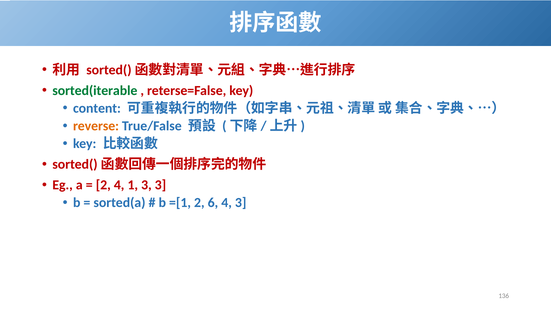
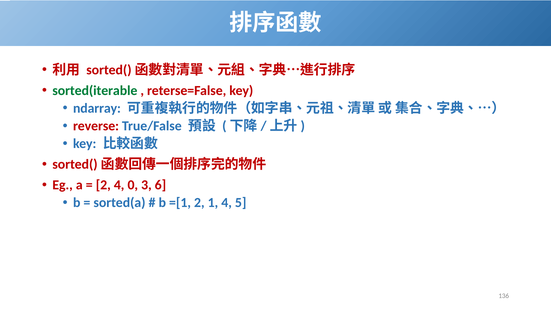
content: content -> ndarray
reverse colour: orange -> red
1: 1 -> 0
3 3: 3 -> 6
6: 6 -> 1
4 3: 3 -> 5
